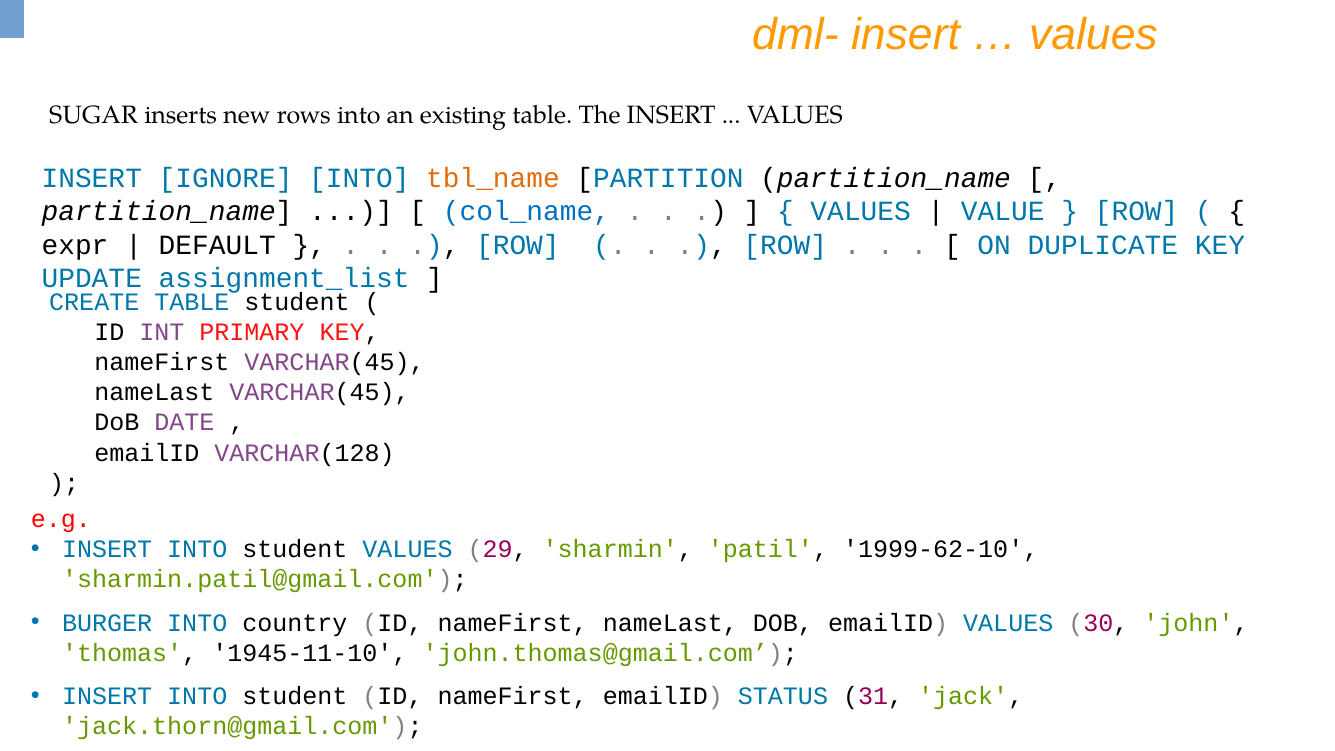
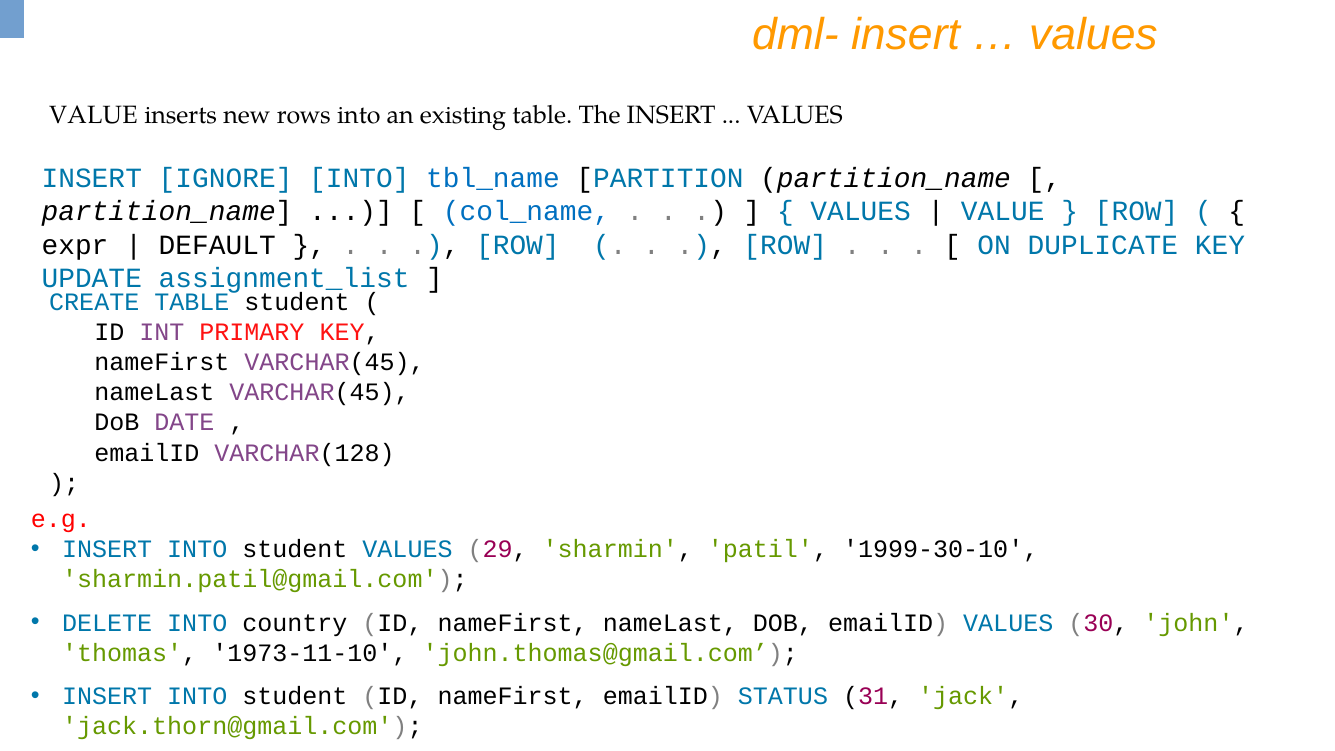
SUGAR at (93, 115): SUGAR -> VALUE
tbl_name colour: orange -> blue
1999-62-10: 1999-62-10 -> 1999-30-10
BURGER: BURGER -> DELETE
1945-11-10: 1945-11-10 -> 1973-11-10
